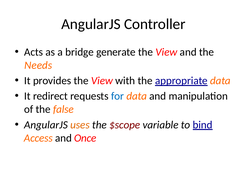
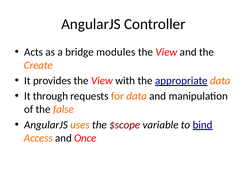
generate: generate -> modules
Needs: Needs -> Create
redirect: redirect -> through
for colour: blue -> orange
